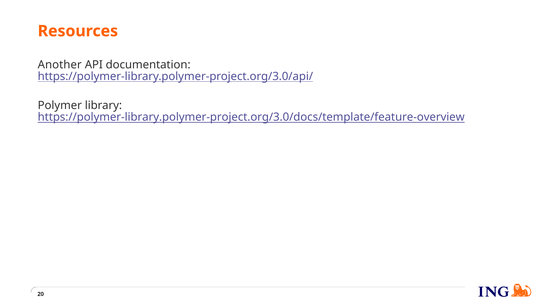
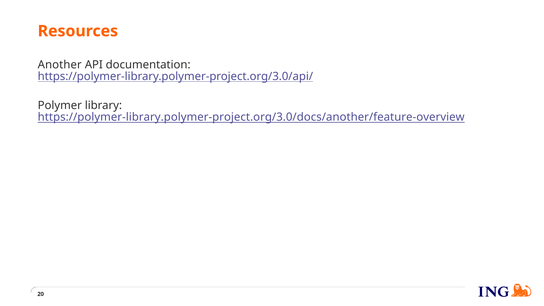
https://polymer-library.polymer-project.org/3.0/docs/template/feature-overview: https://polymer-library.polymer-project.org/3.0/docs/template/feature-overview -> https://polymer-library.polymer-project.org/3.0/docs/another/feature-overview
